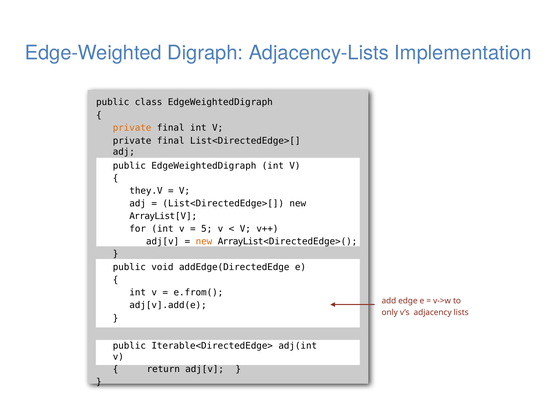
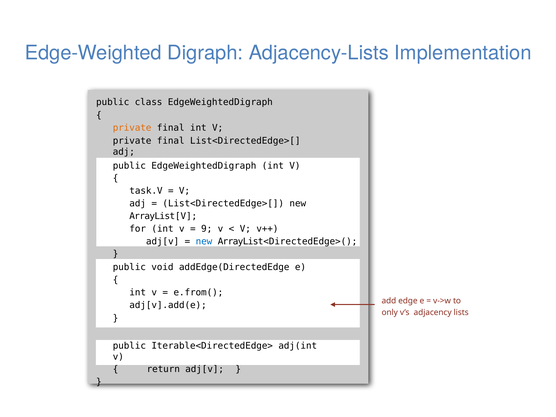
they.V: they.V -> task.V
5: 5 -> 9
new at (204, 242) colour: orange -> blue
